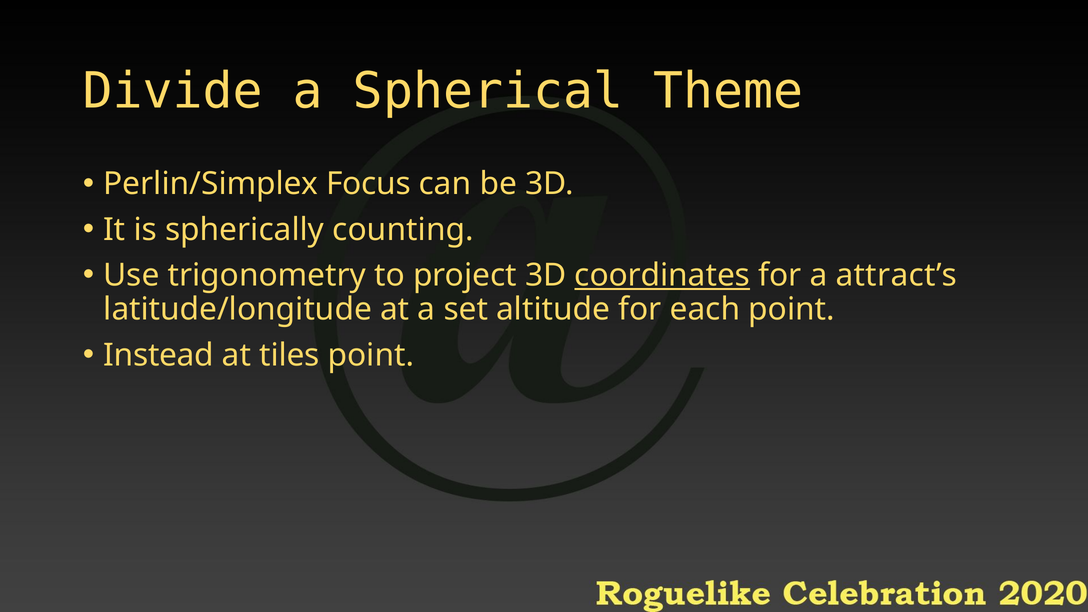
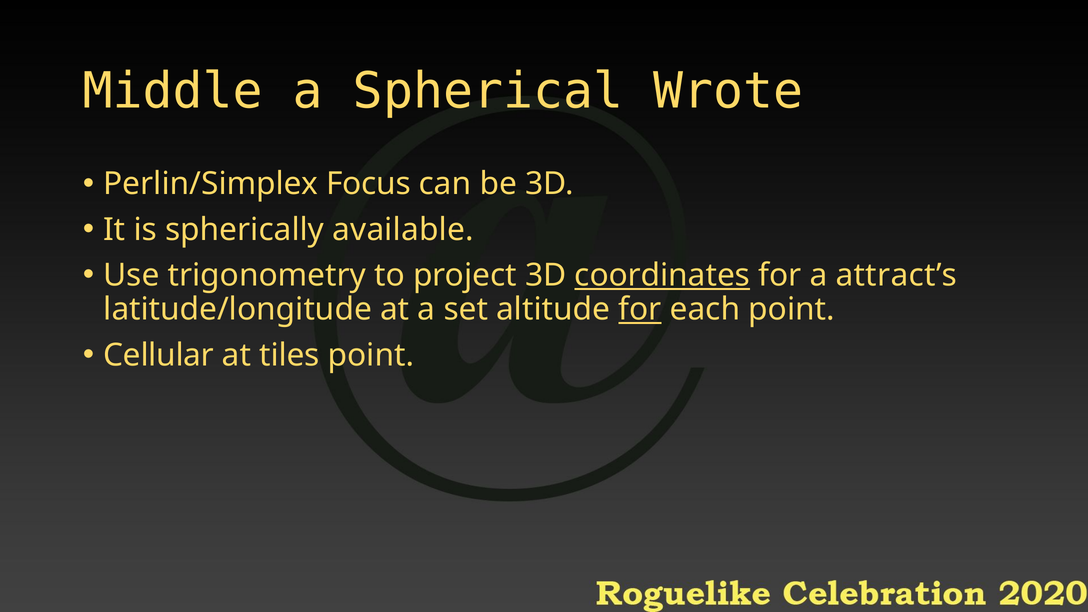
Divide: Divide -> Middle
Theme: Theme -> Wrote
counting: counting -> available
for at (640, 309) underline: none -> present
Instead: Instead -> Cellular
